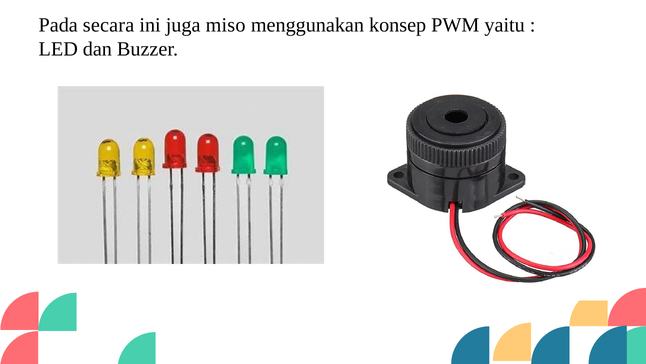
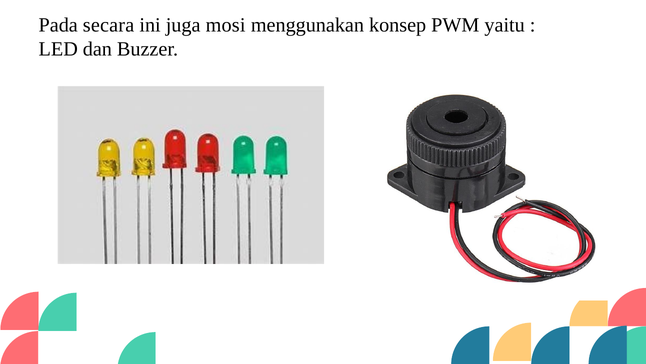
miso: miso -> mosi
